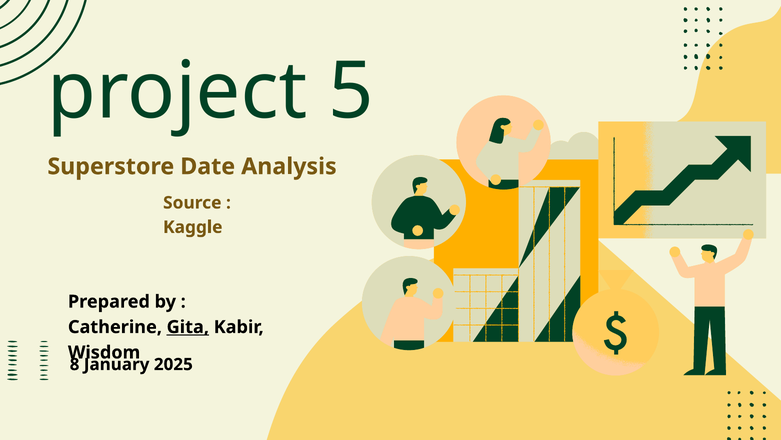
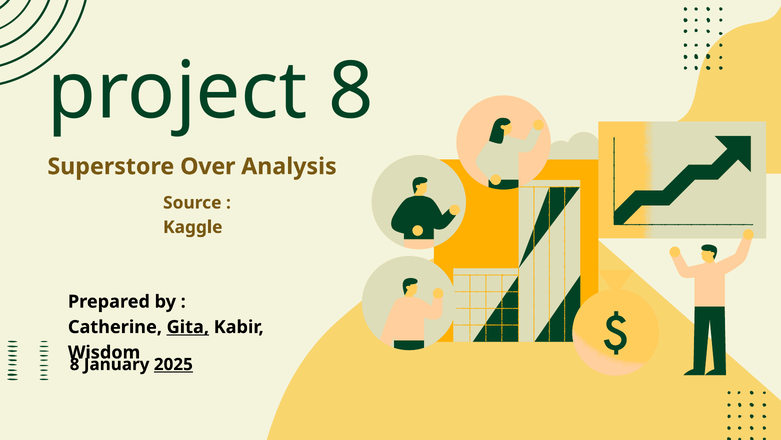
project 5: 5 -> 8
Date: Date -> Over
2025 underline: none -> present
